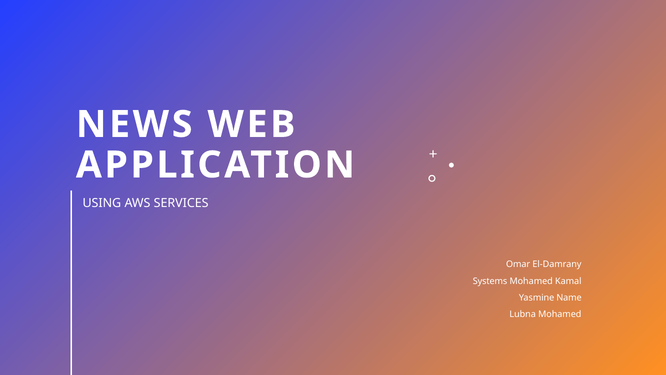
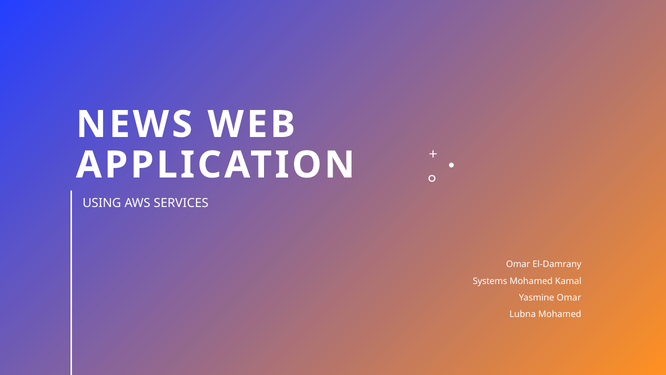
Yasmine Name: Name -> Omar
